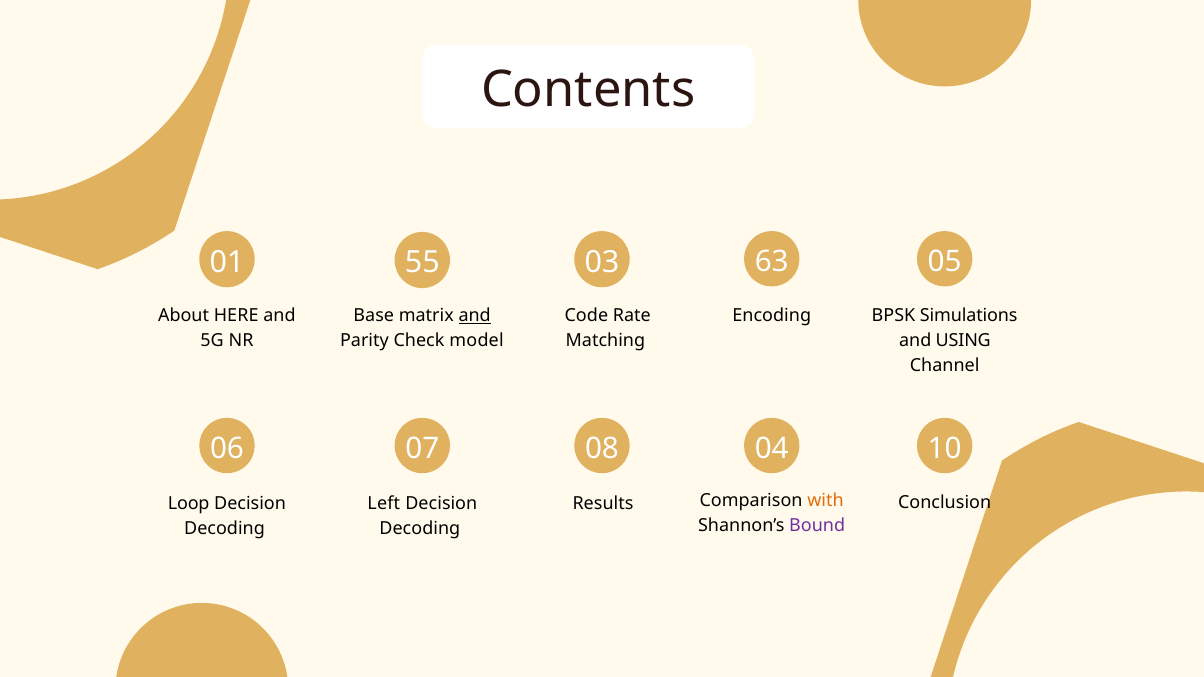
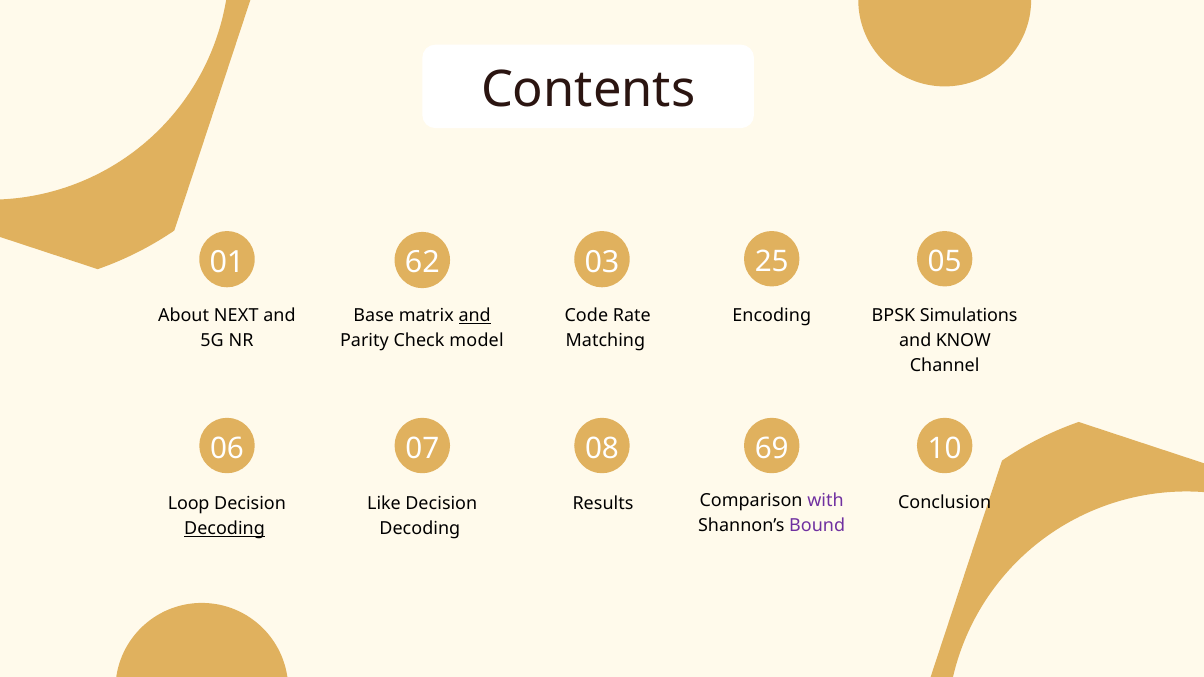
55: 55 -> 62
63: 63 -> 25
HERE: HERE -> NEXT
USING: USING -> KNOW
04: 04 -> 69
Left: Left -> Like
with colour: orange -> purple
Decoding at (225, 529) underline: none -> present
